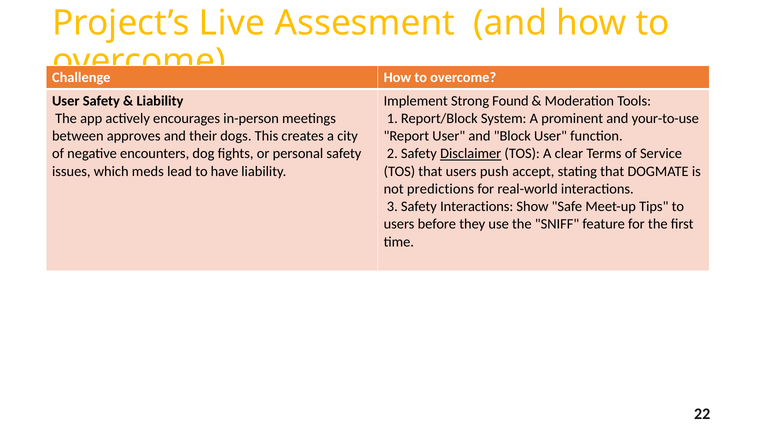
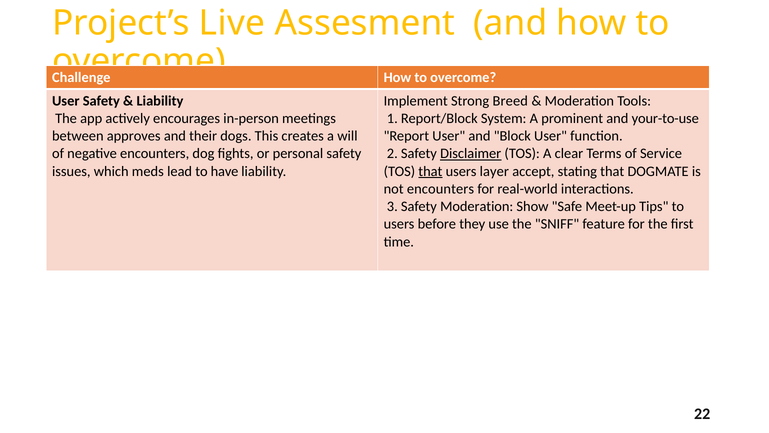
Found: Found -> Breed
city: city -> will
that at (430, 171) underline: none -> present
push: push -> layer
not predictions: predictions -> encounters
Safety Interactions: Interactions -> Moderation
